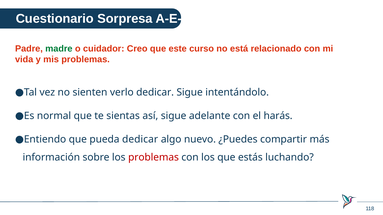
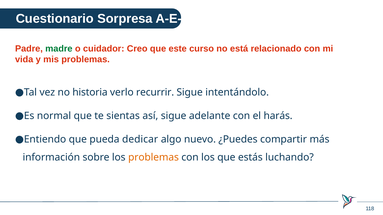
sienten: sienten -> historia
verlo dedicar: dedicar -> recurrir
problemas at (153, 158) colour: red -> orange
